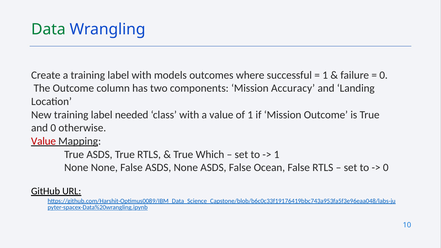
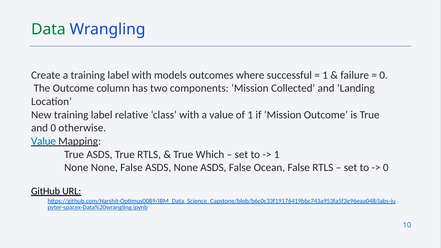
Accuracy: Accuracy -> Collected
needed: needed -> relative
Value at (44, 141) colour: red -> blue
